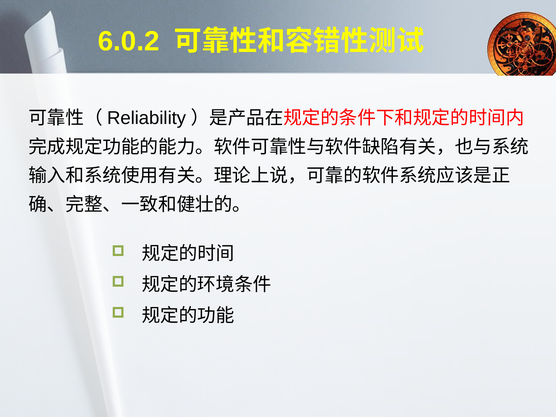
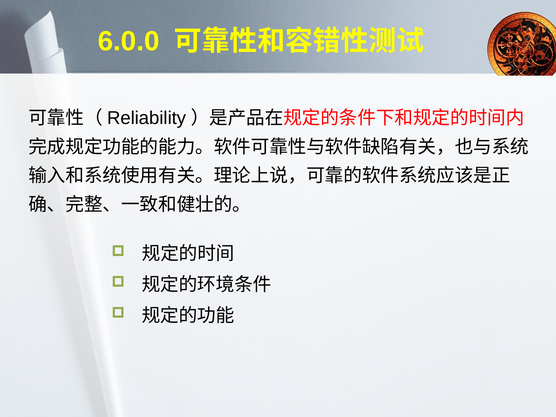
6.0.2: 6.0.2 -> 6.0.0
